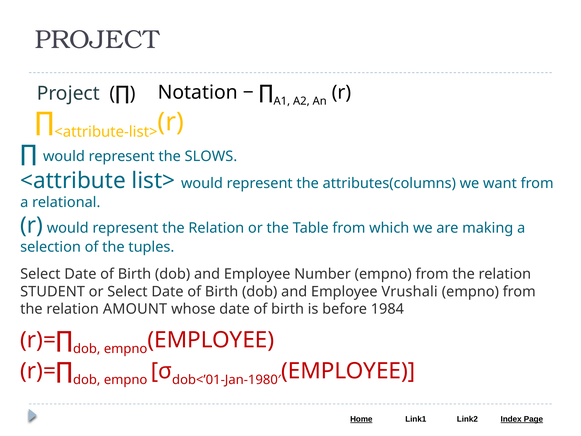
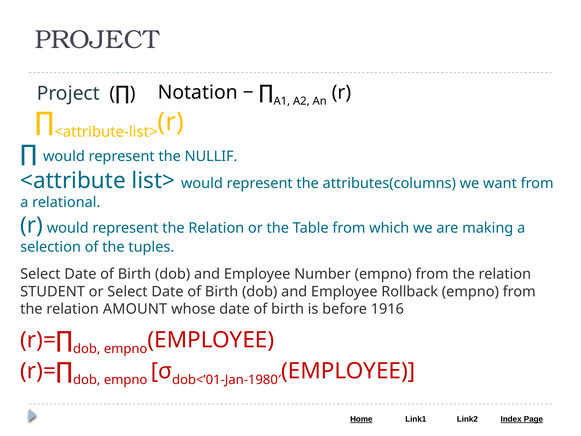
SLOWS: SLOWS -> NULLIF
Vrushali: Vrushali -> Rollback
1984: 1984 -> 1916
